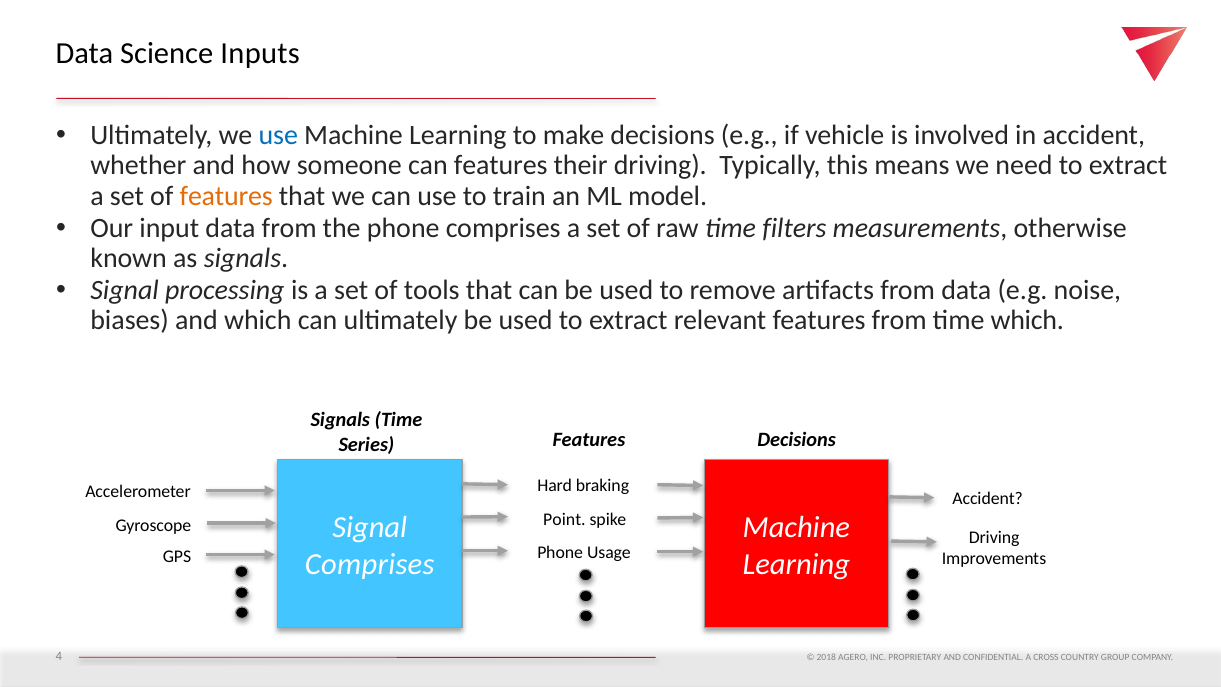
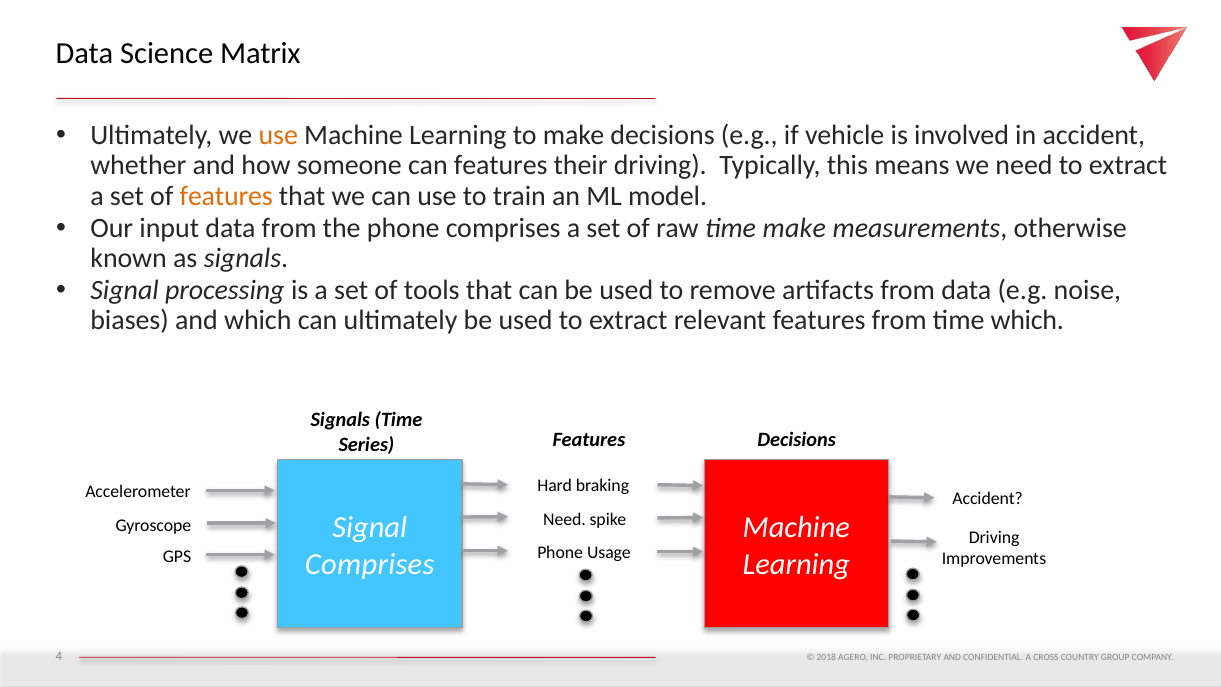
Inputs: Inputs -> Matrix
use at (278, 136) colour: blue -> orange
time filters: filters -> make
Point at (564, 519): Point -> Need
